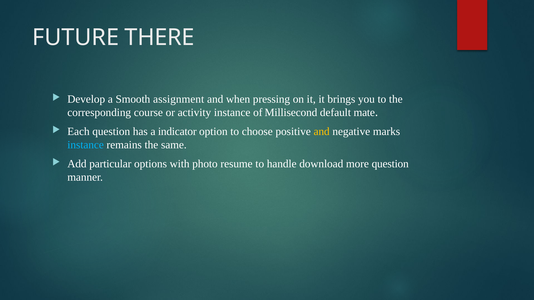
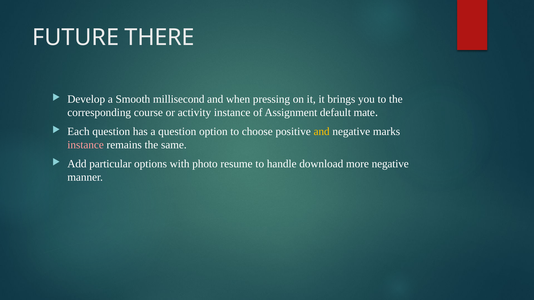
assignment: assignment -> millisecond
Millisecond: Millisecond -> Assignment
a indicator: indicator -> question
instance at (86, 145) colour: light blue -> pink
more question: question -> negative
